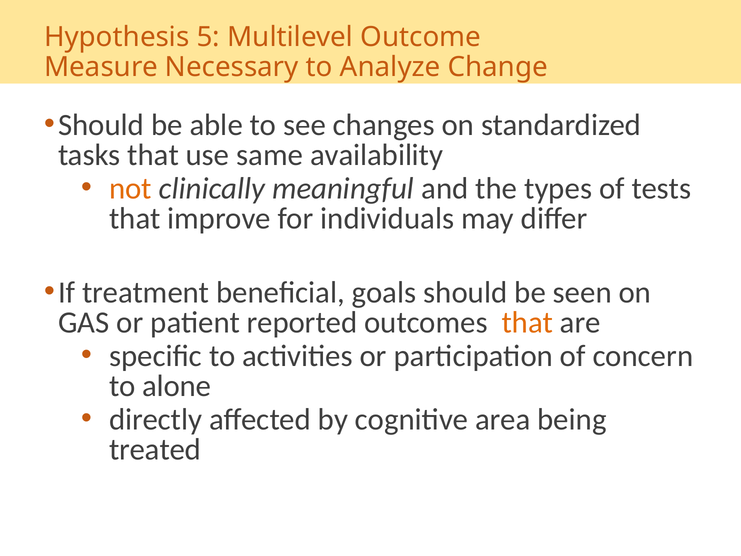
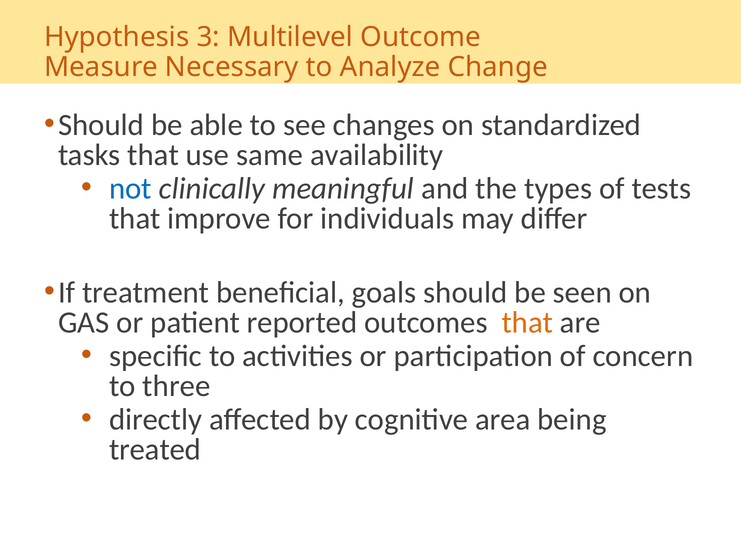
5: 5 -> 3
not colour: orange -> blue
alone: alone -> three
